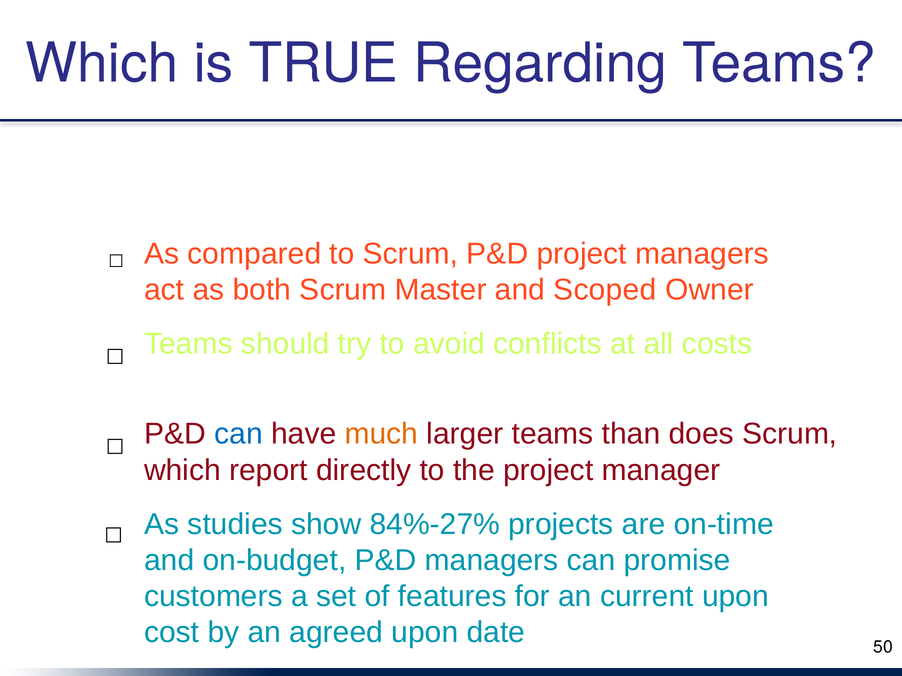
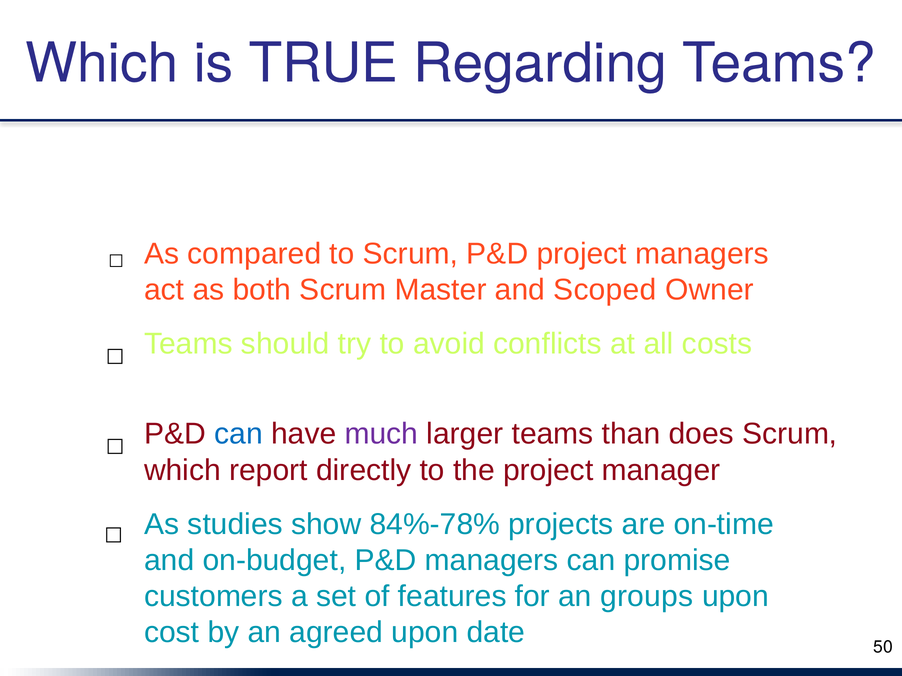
much colour: orange -> purple
84%-27%: 84%-27% -> 84%-78%
current: current -> groups
